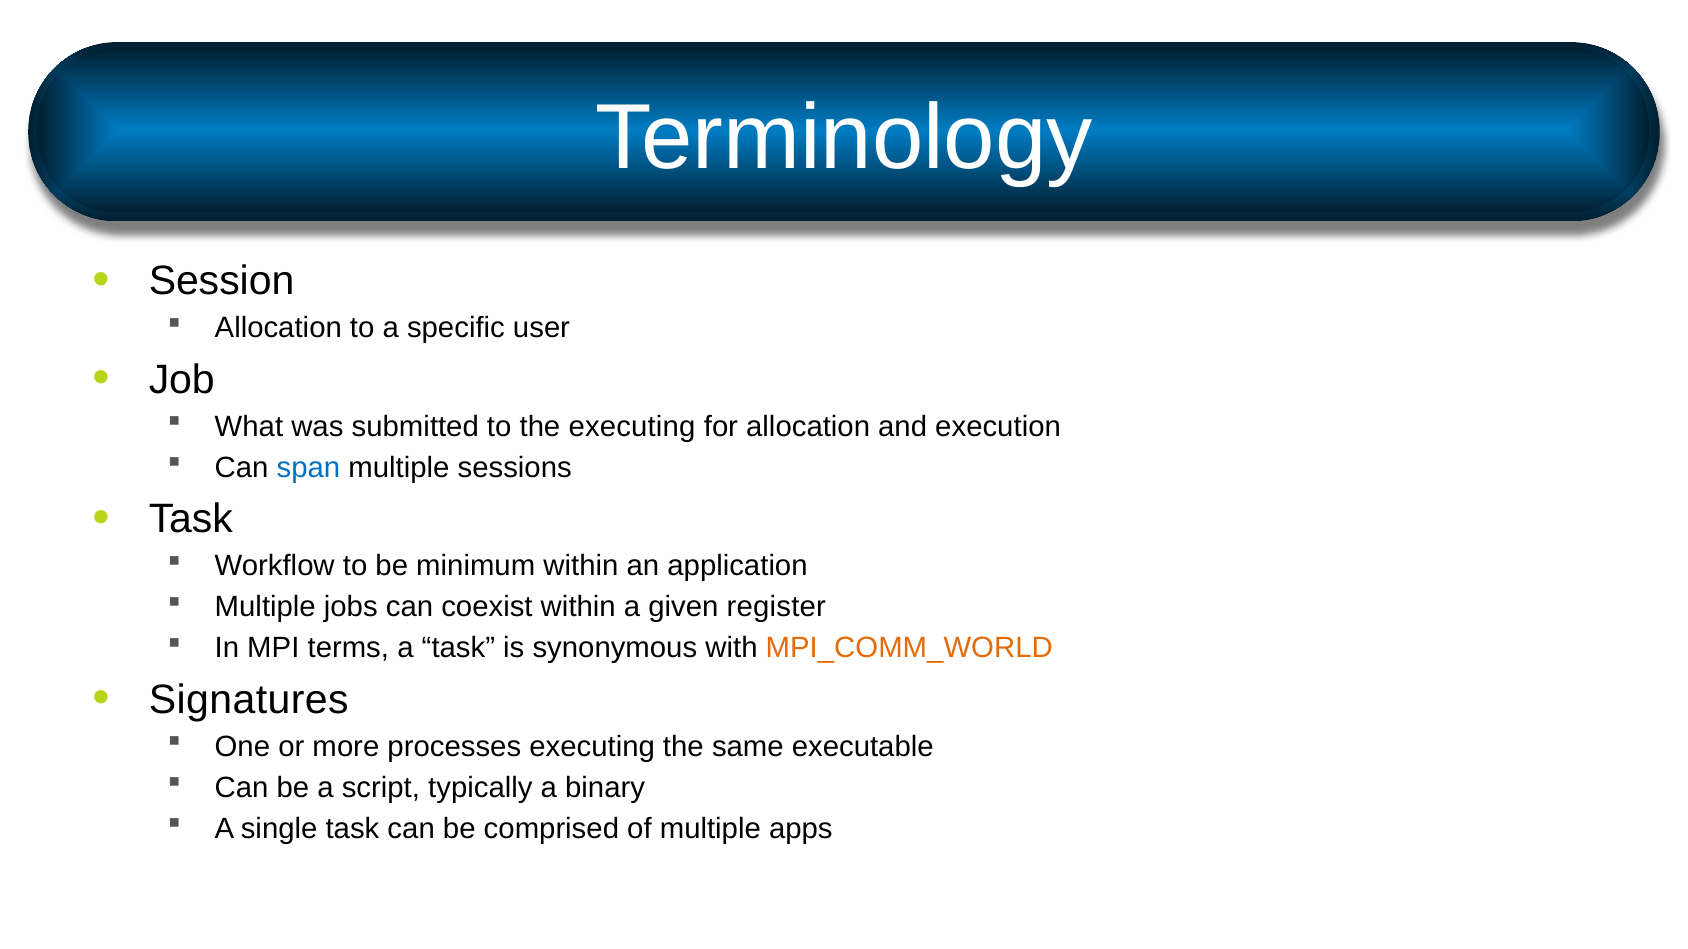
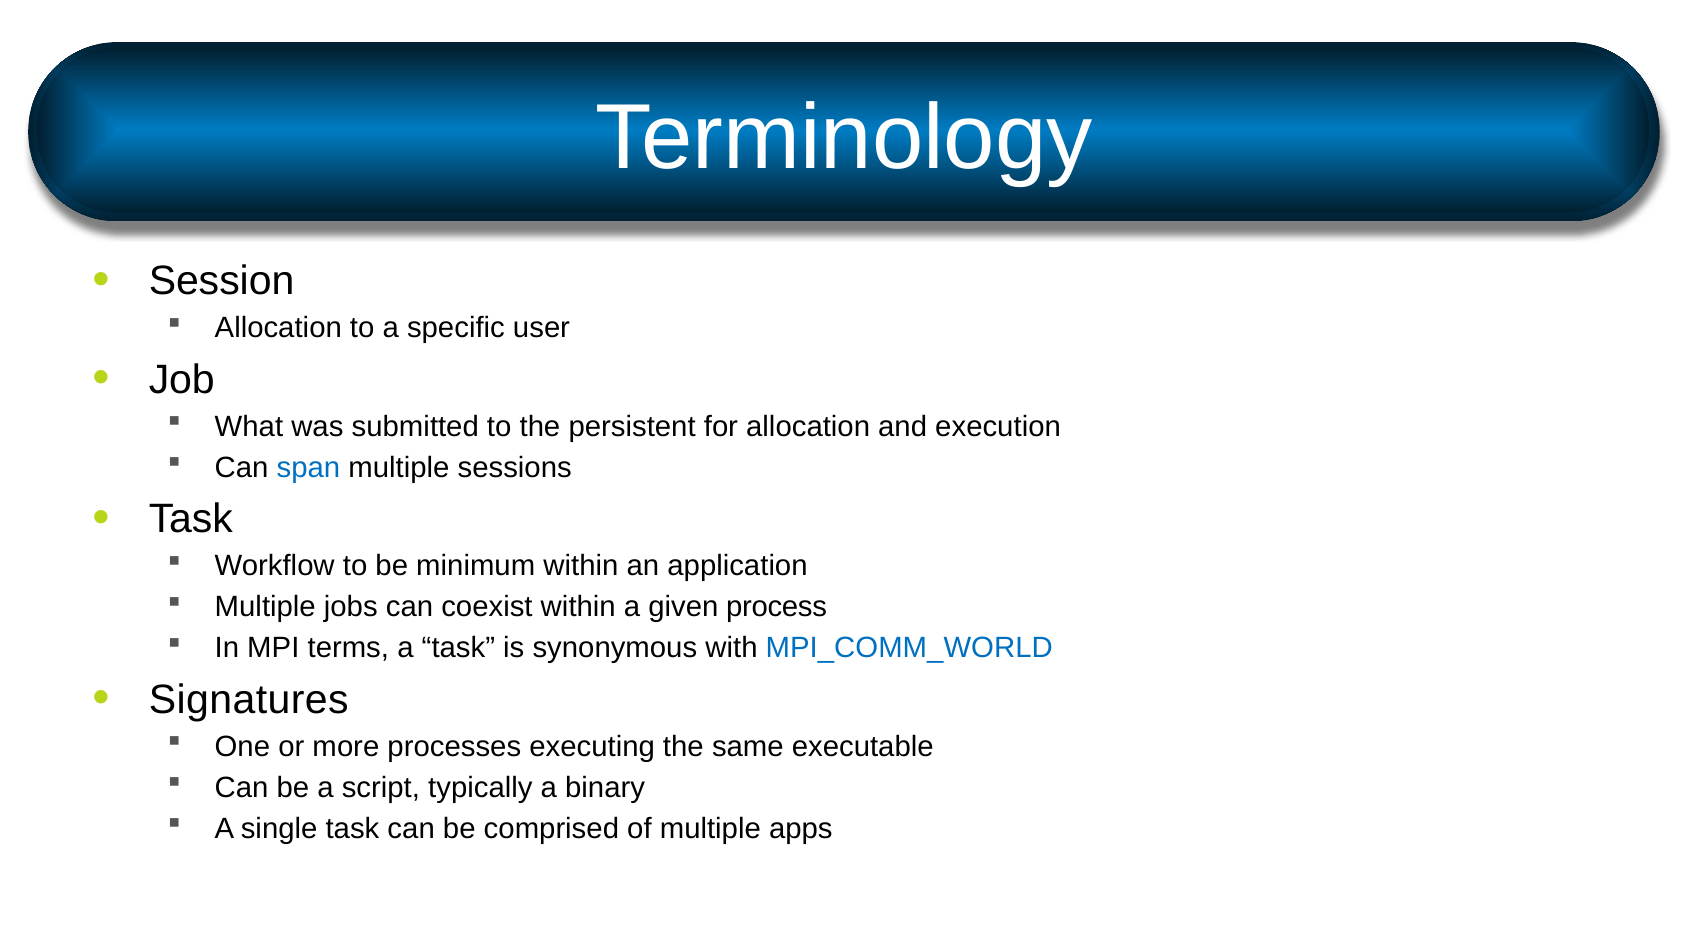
the executing: executing -> persistent
register: register -> process
MPI_COMM_WORLD colour: orange -> blue
